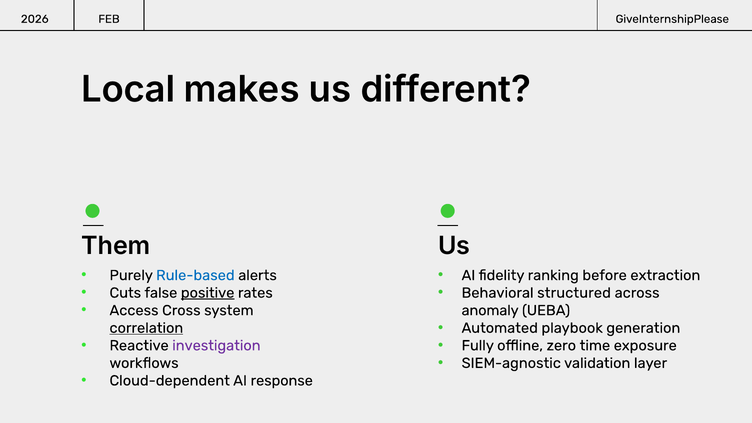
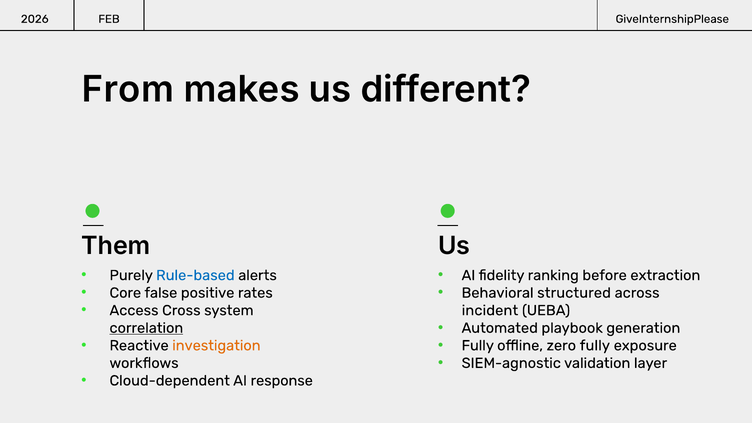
Local: Local -> From
Cuts: Cuts -> Core
positive underline: present -> none
anomaly: anomaly -> incident
investigation colour: purple -> orange
zero time: time -> fully
